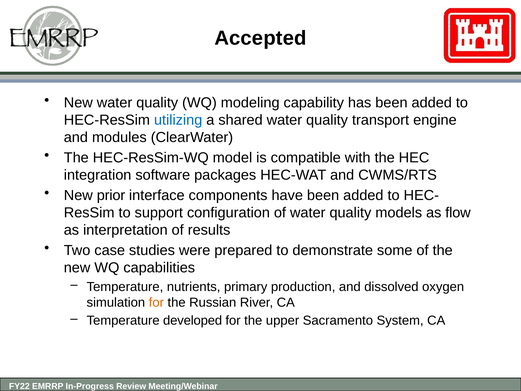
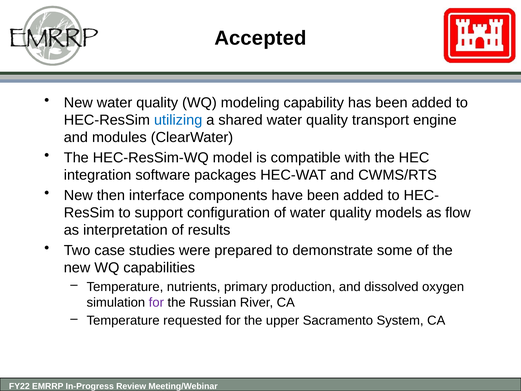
prior: prior -> then
for at (156, 302) colour: orange -> purple
developed: developed -> requested
